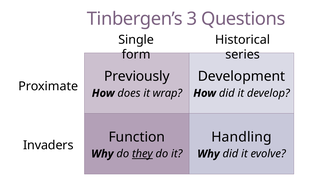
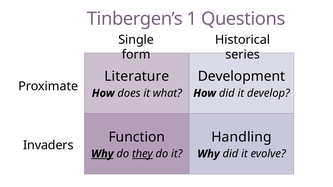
3: 3 -> 1
Previously: Previously -> Literature
wrap: wrap -> what
Why at (102, 154) underline: none -> present
